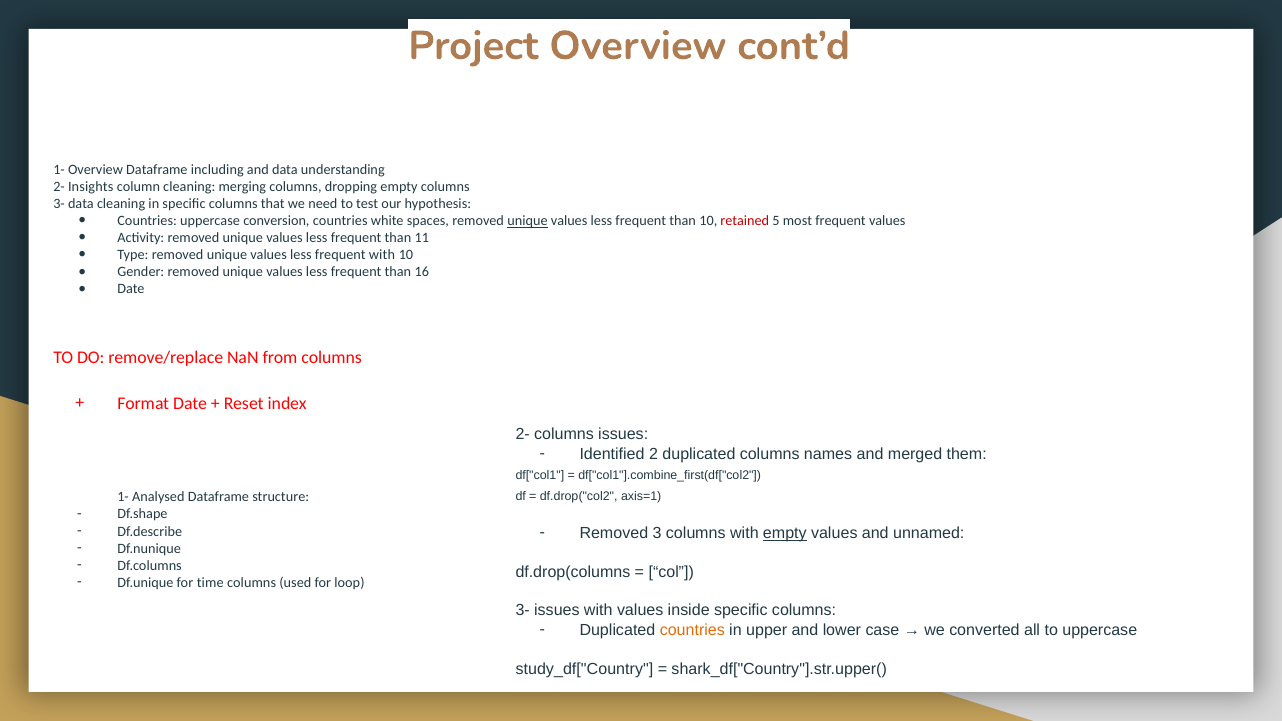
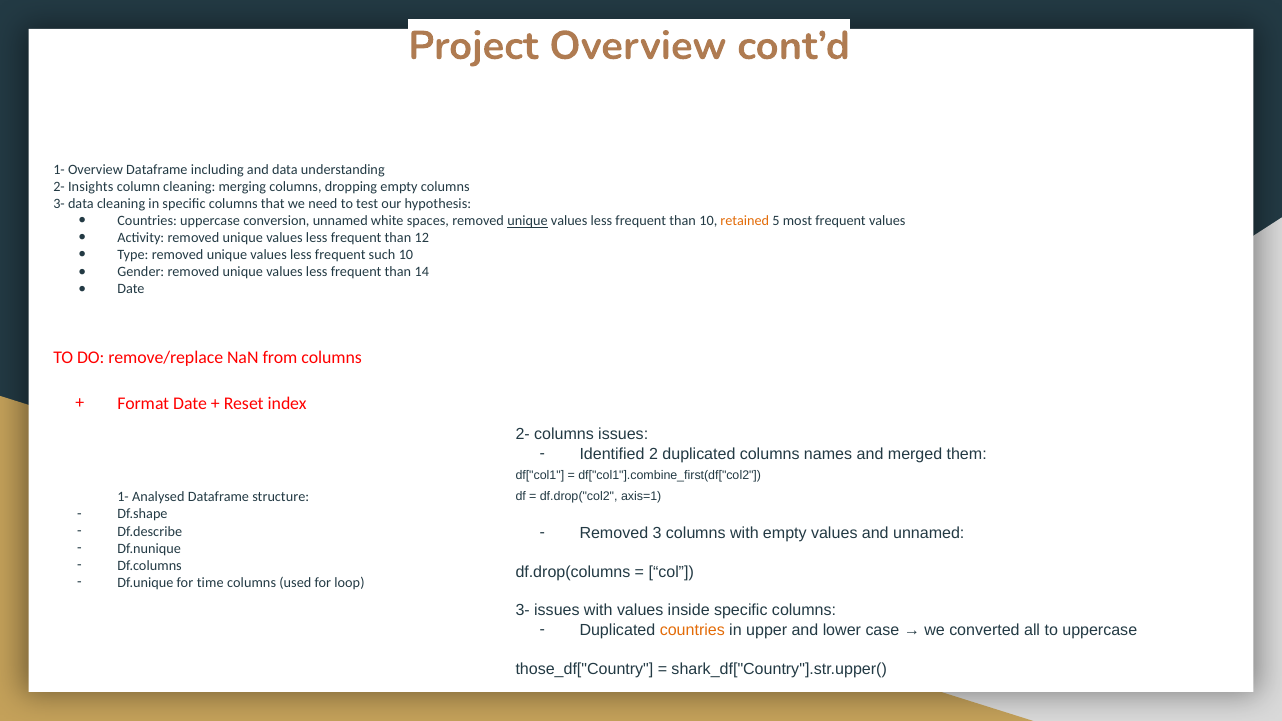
conversion countries: countries -> unnamed
retained colour: red -> orange
11: 11 -> 12
frequent with: with -> such
16: 16 -> 14
empty at (785, 534) underline: present -> none
study_df["Country: study_df["Country -> those_df["Country
